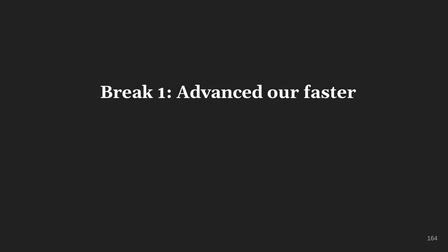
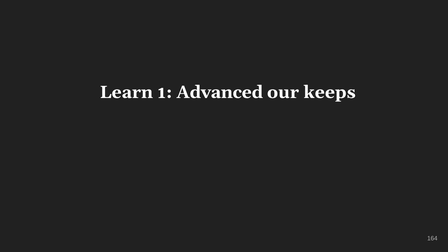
Break: Break -> Learn
faster: faster -> keeps
